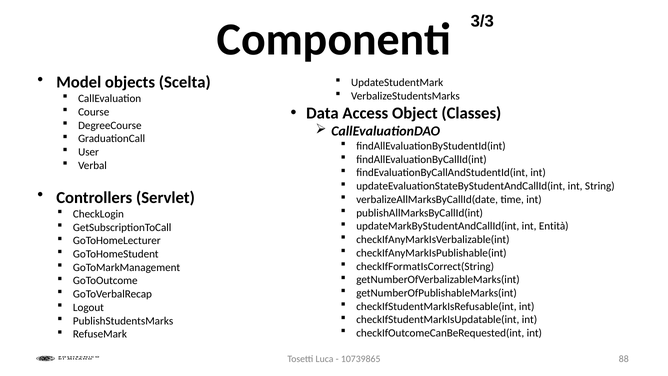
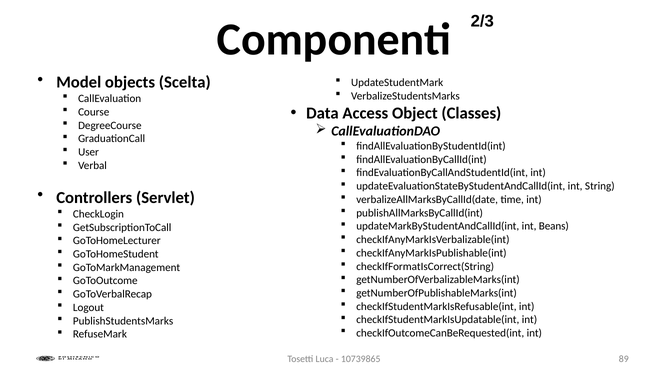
3/3: 3/3 -> 2/3
Entità: Entità -> Beans
88: 88 -> 89
